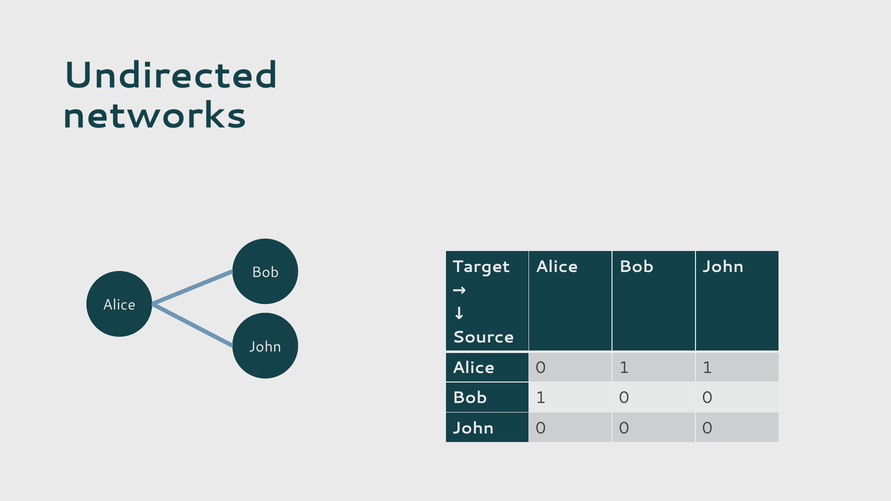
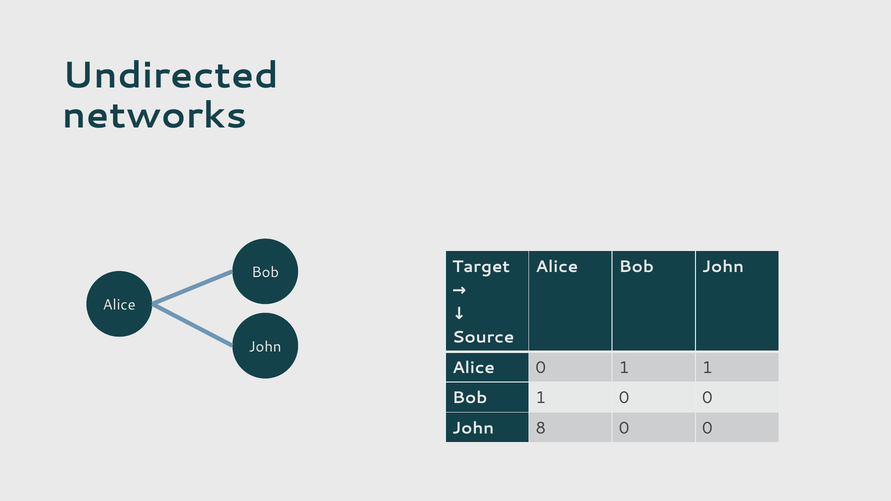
John 0: 0 -> 8
